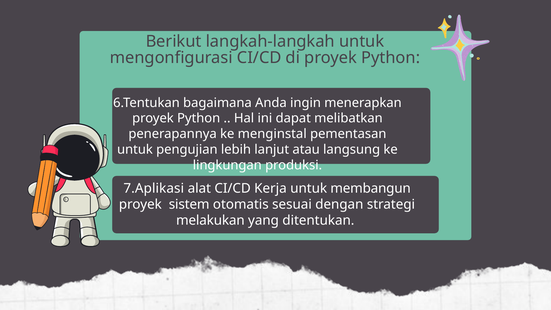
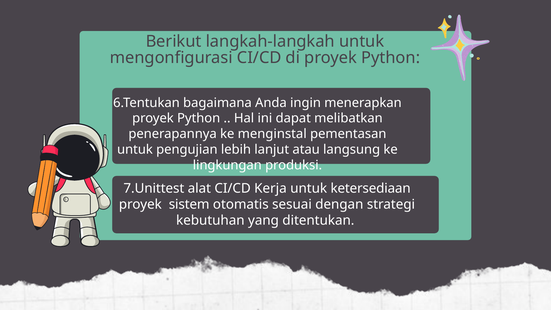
7.Aplikasi: 7.Aplikasi -> 7.Unittest
membangun: membangun -> ketersediaan
melakukan: melakukan -> kebutuhan
